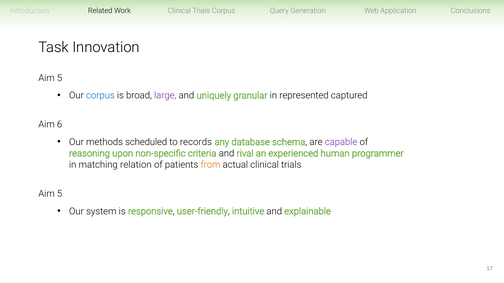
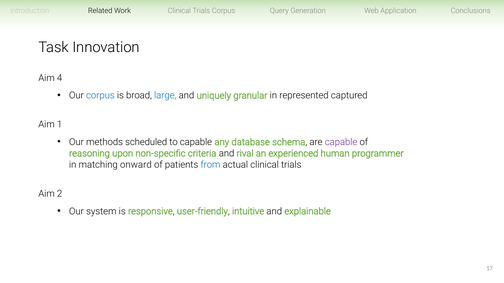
5 at (60, 78): 5 -> 4
large colour: purple -> blue
6: 6 -> 1
to records: records -> capable
relation: relation -> onward
from colour: orange -> blue
5 at (60, 194): 5 -> 2
